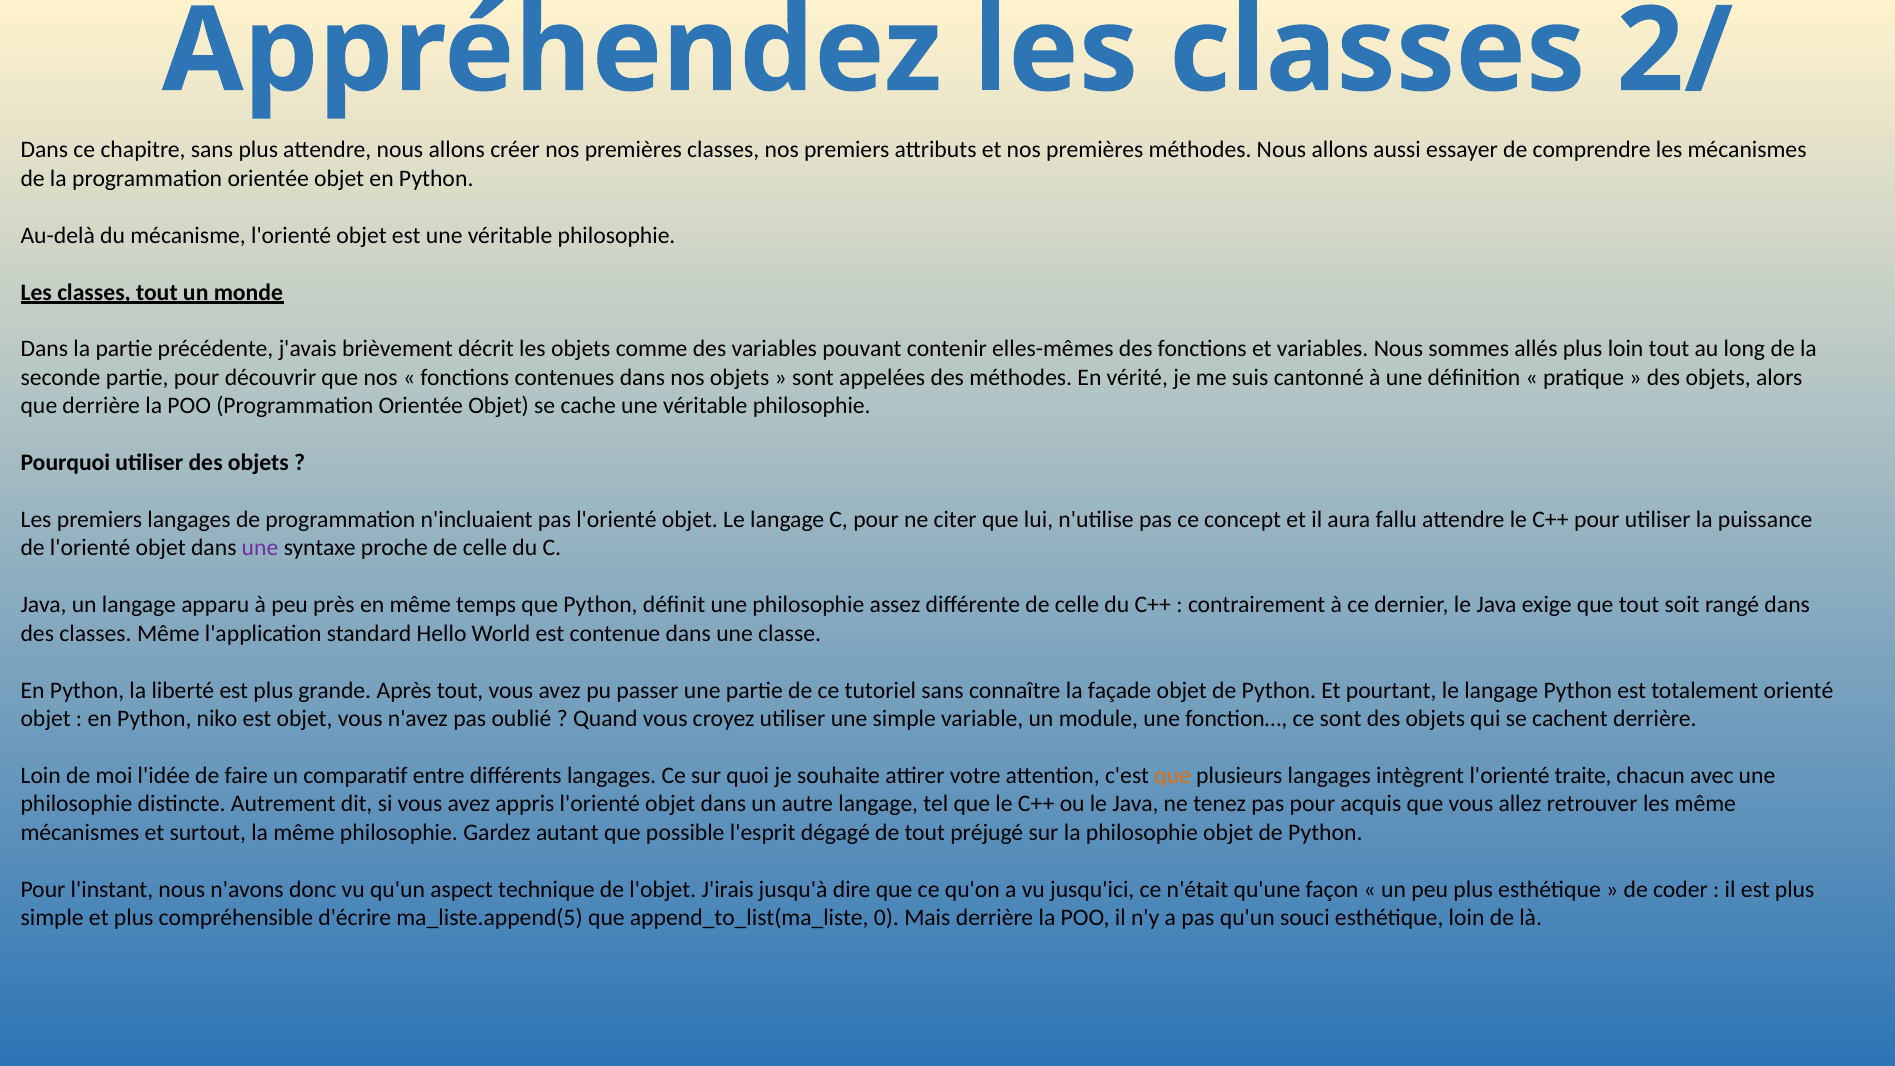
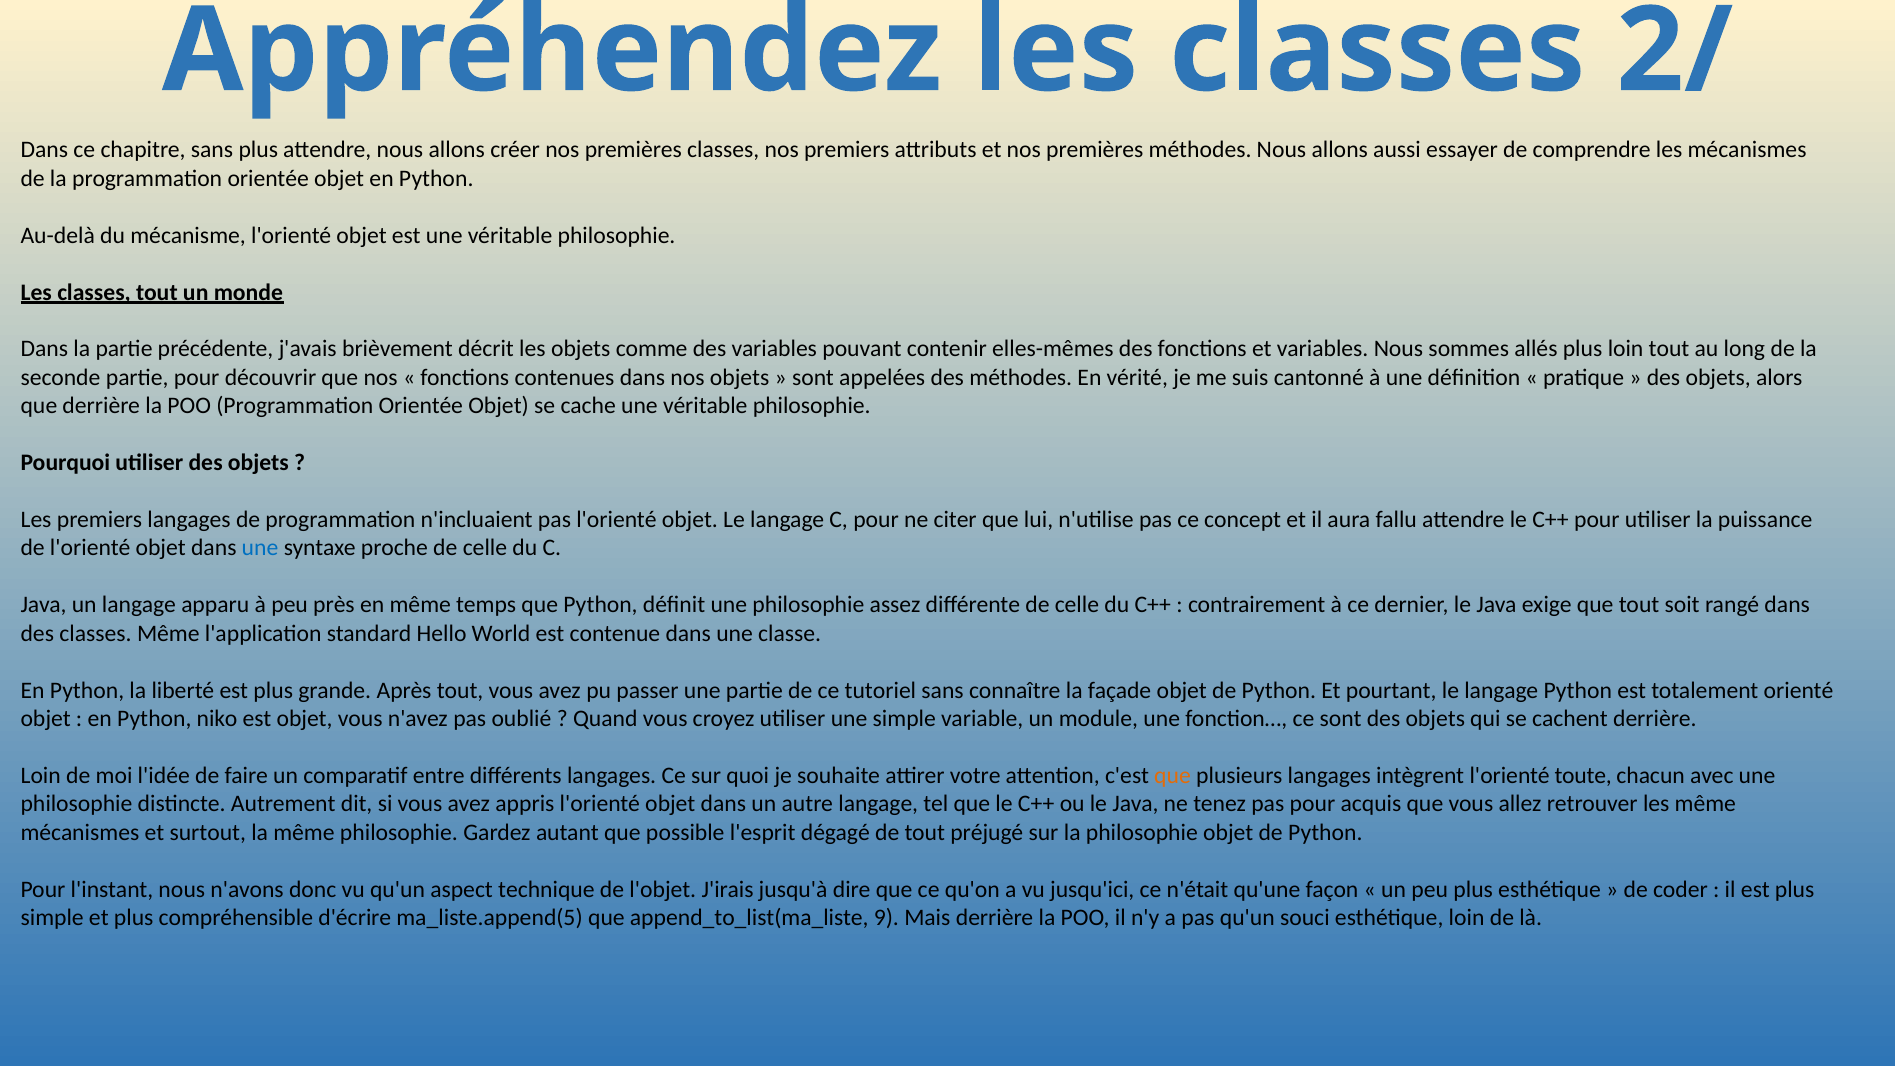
une at (260, 548) colour: purple -> blue
traite: traite -> toute
0: 0 -> 9
